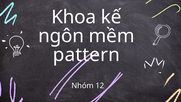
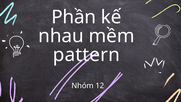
Khoa: Khoa -> Phần
ngôn: ngôn -> nhau
